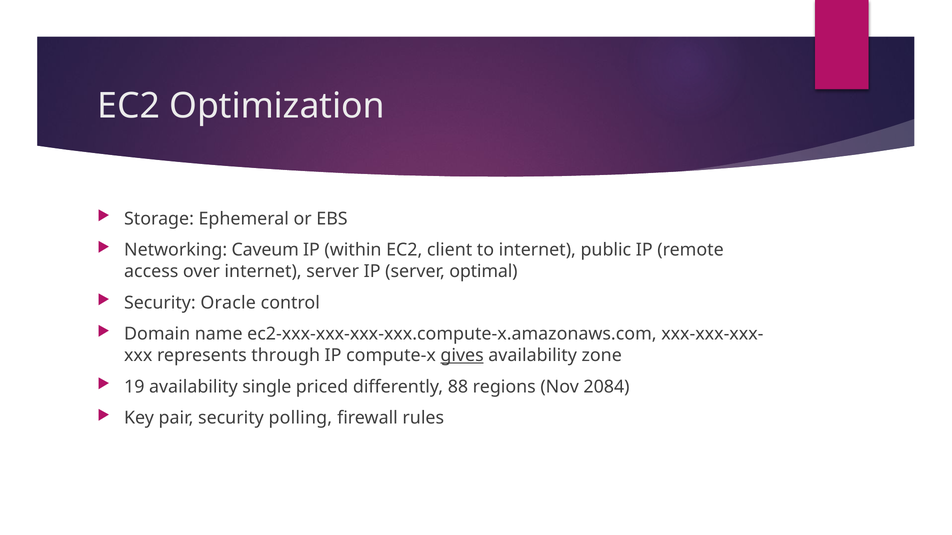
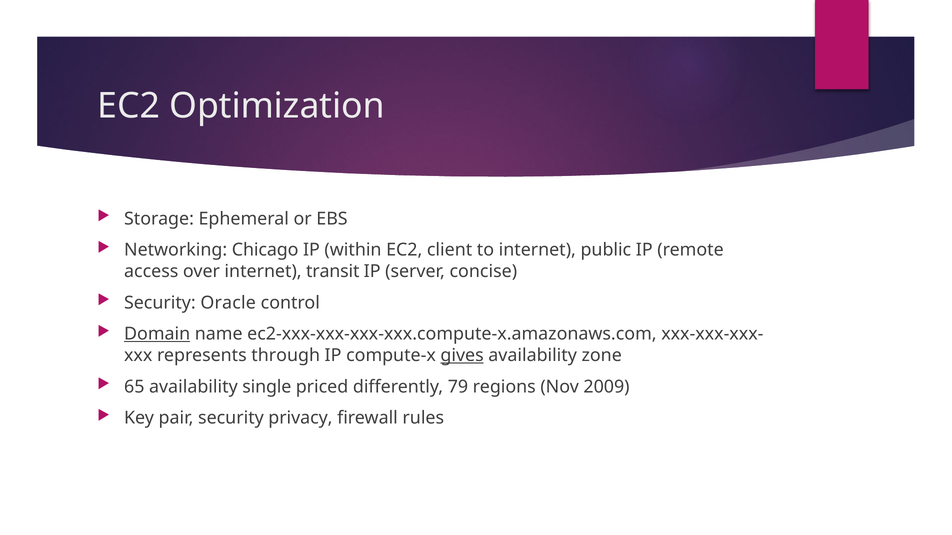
Caveum: Caveum -> Chicago
internet server: server -> transit
optimal: optimal -> concise
Domain underline: none -> present
19: 19 -> 65
88: 88 -> 79
2084: 2084 -> 2009
polling: polling -> privacy
